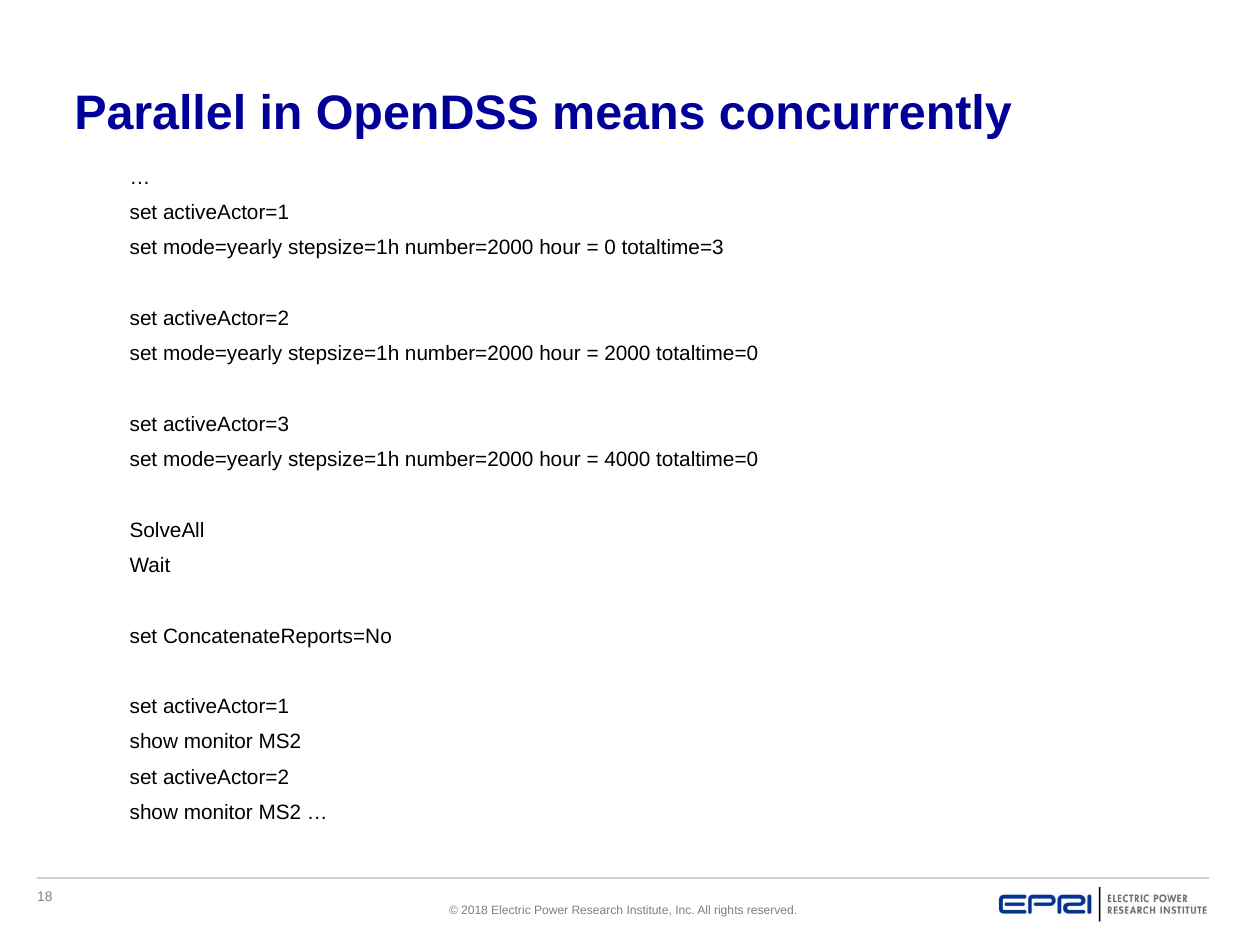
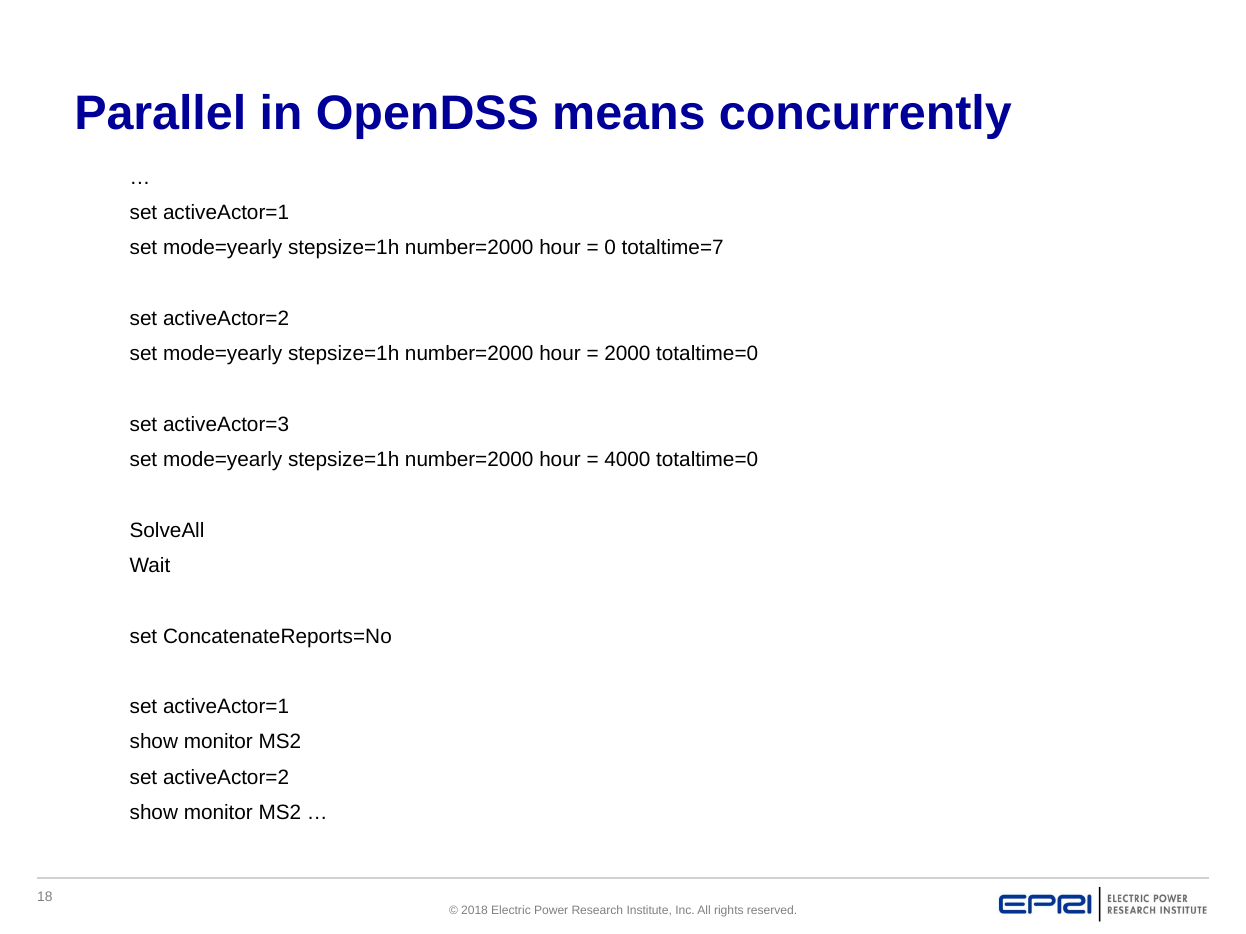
totaltime=3: totaltime=3 -> totaltime=7
